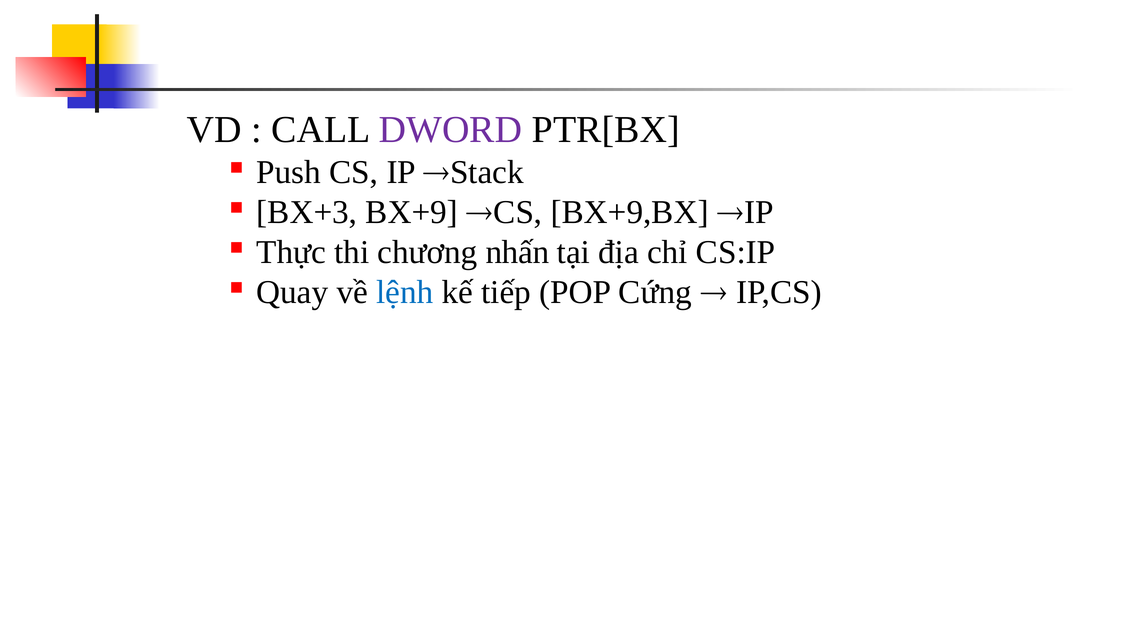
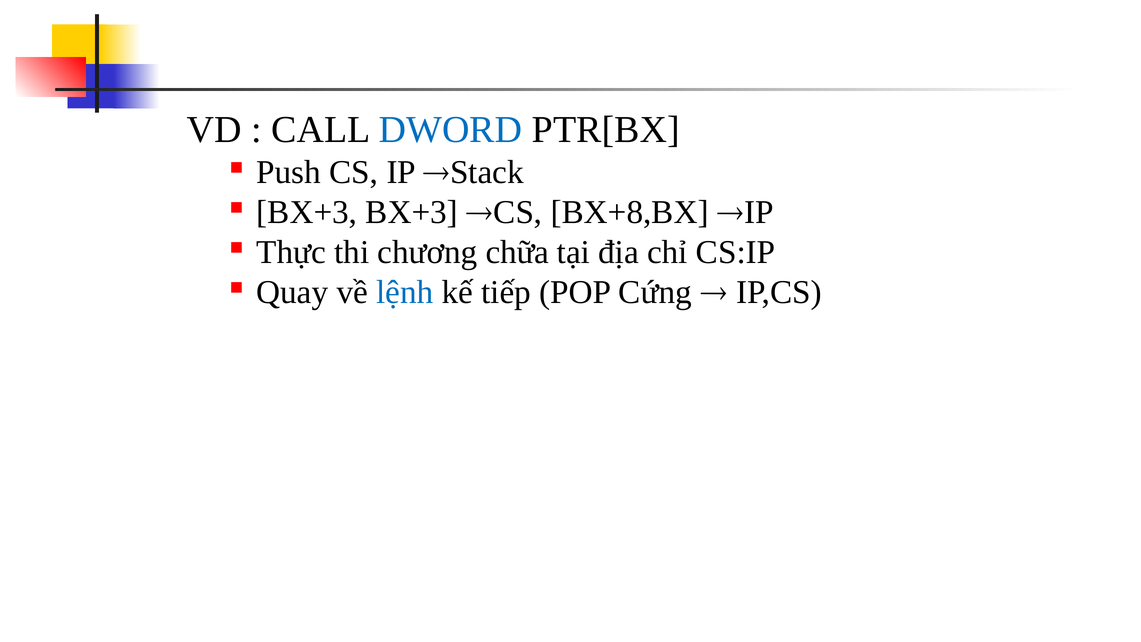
DWORD colour: purple -> blue
BX+3 BX+9: BX+9 -> BX+3
BX+9,BX: BX+9,BX -> BX+8,BX
nhấn: nhấn -> chữa
